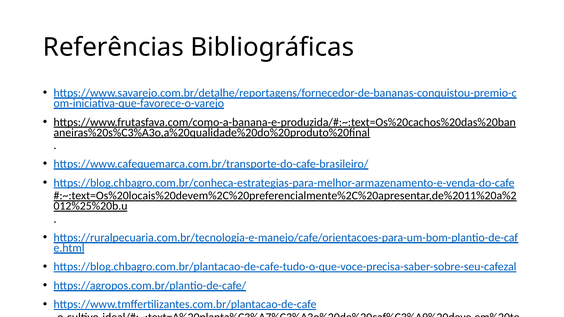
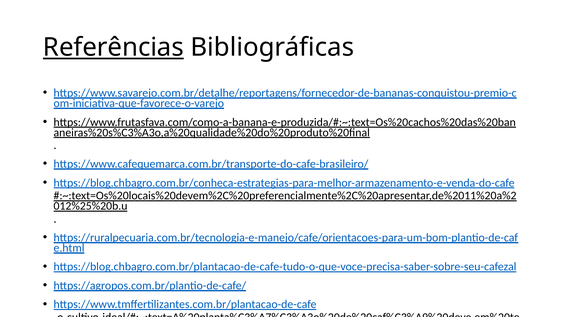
Referências underline: none -> present
